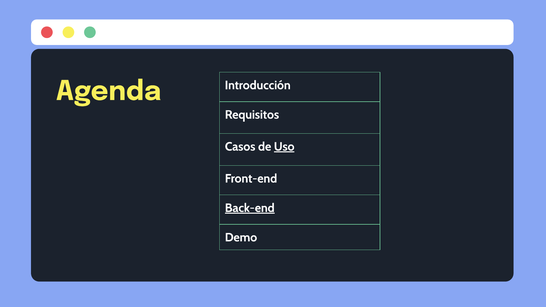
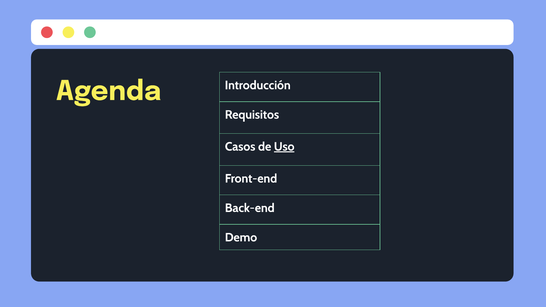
Back-end underline: present -> none
